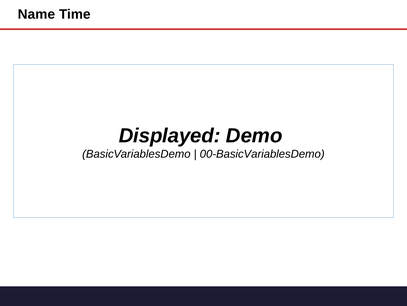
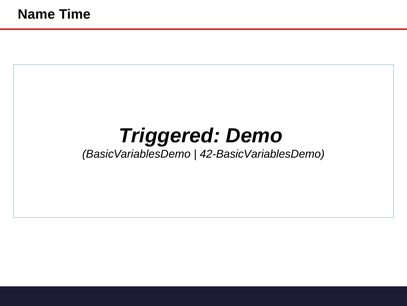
Displayed: Displayed -> Triggered
00-BasicVariablesDemo: 00-BasicVariablesDemo -> 42-BasicVariablesDemo
